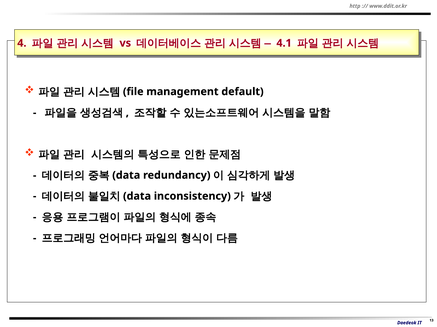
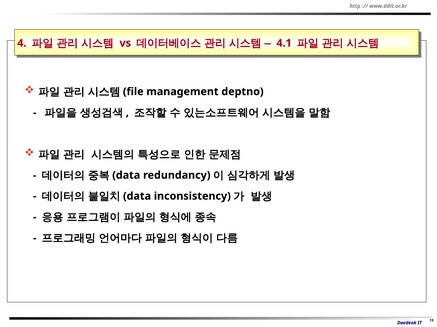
default: default -> deptno
